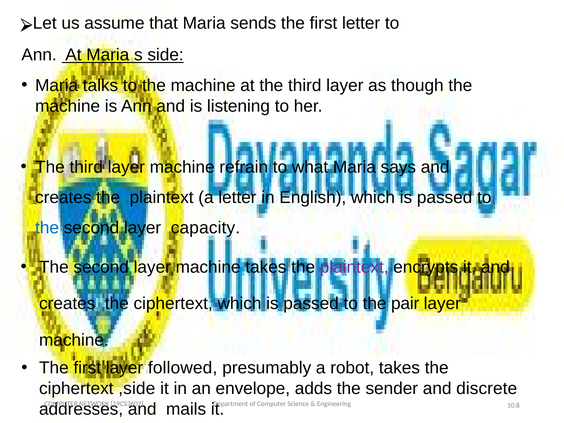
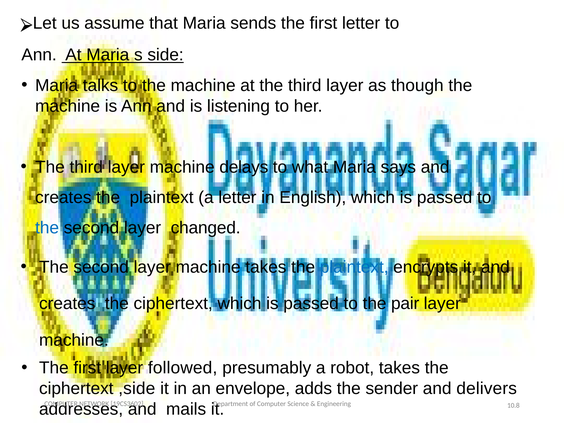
refrain: refrain -> delays
capacity: capacity -> changed
plaintext at (354, 267) colour: purple -> blue
discrete: discrete -> delivers
